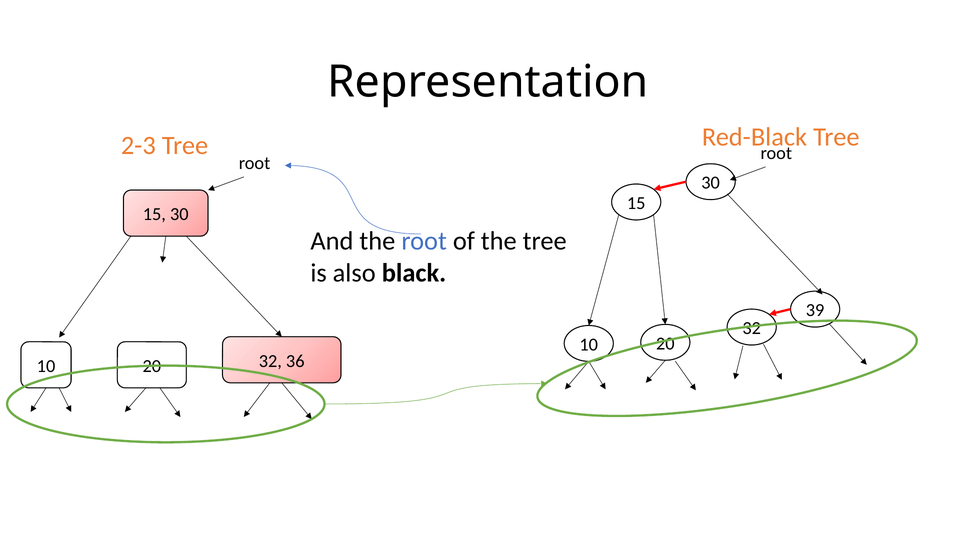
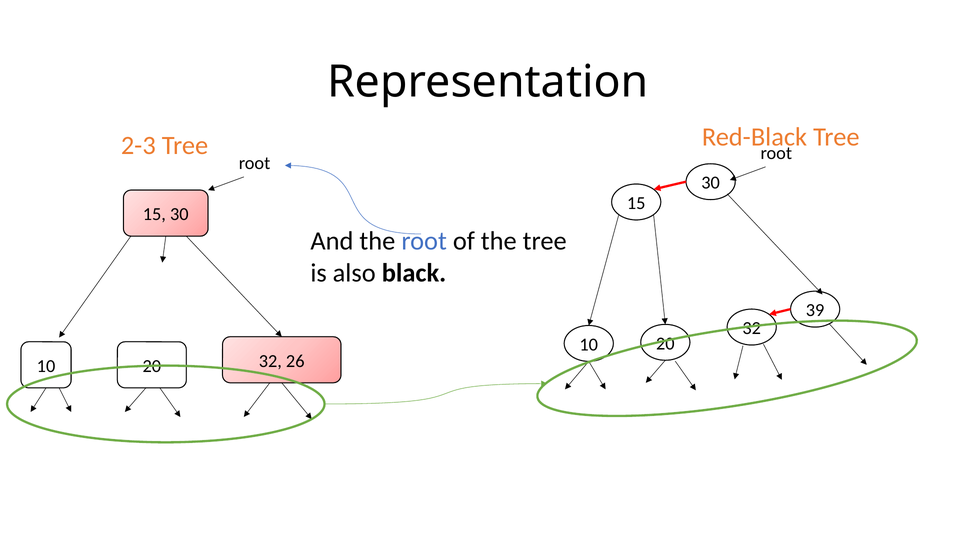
36: 36 -> 26
